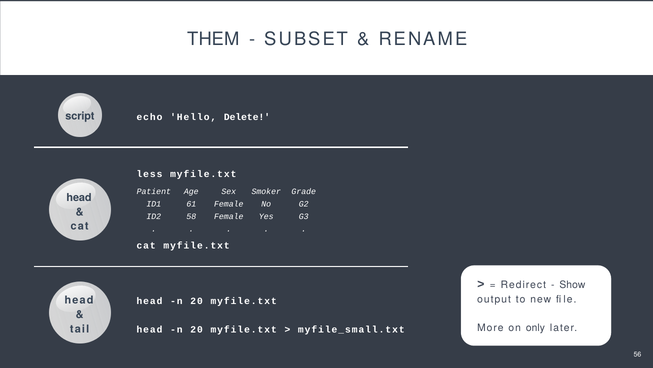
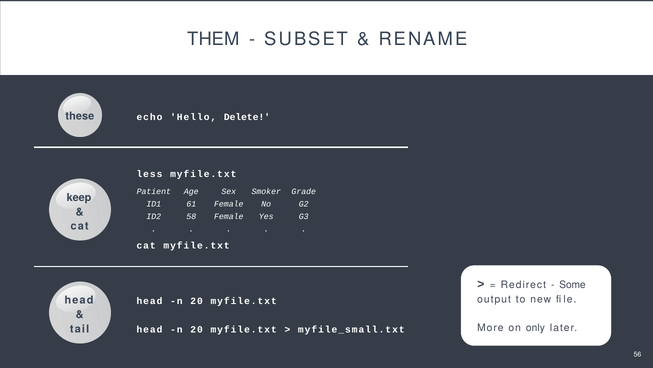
script: script -> these
head at (79, 197): head -> keep
Show: Show -> Some
